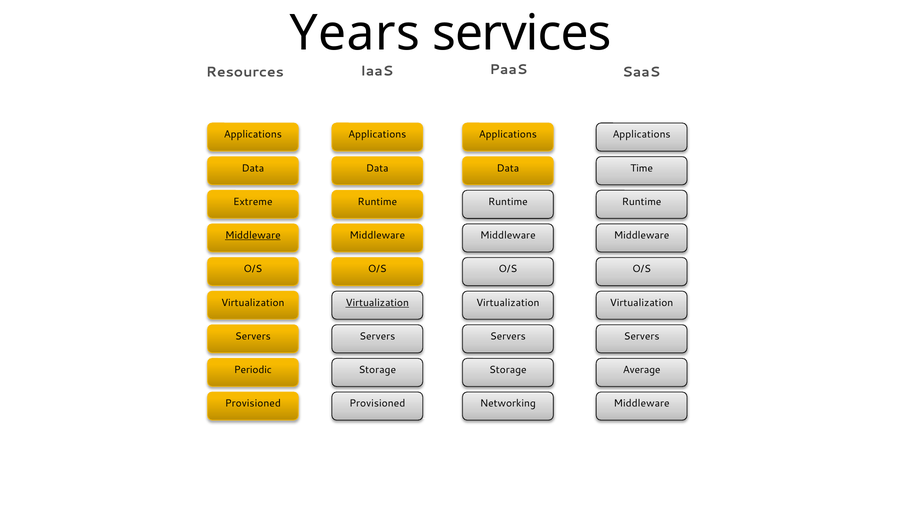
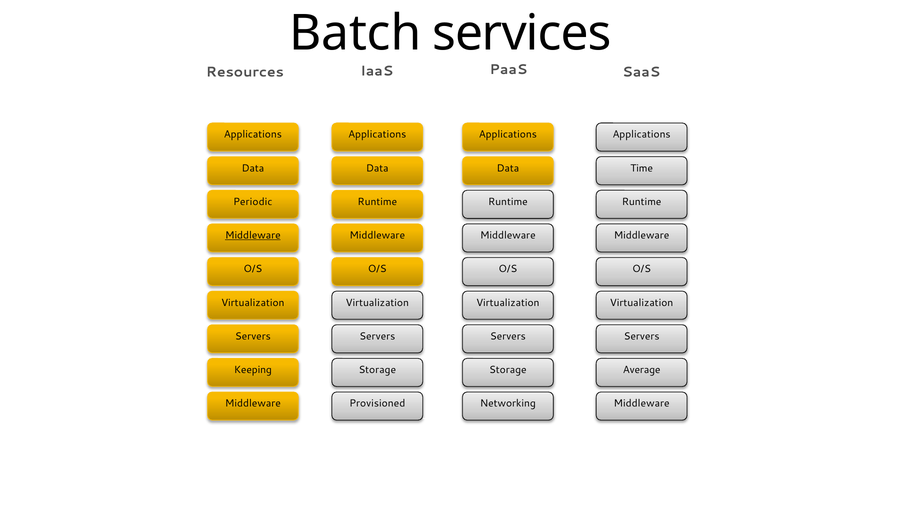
Years: Years -> Batch
Extreme: Extreme -> Periodic
Virtualization at (377, 302) underline: present -> none
Periodic: Periodic -> Keeping
Provisioned at (253, 403): Provisioned -> Middleware
